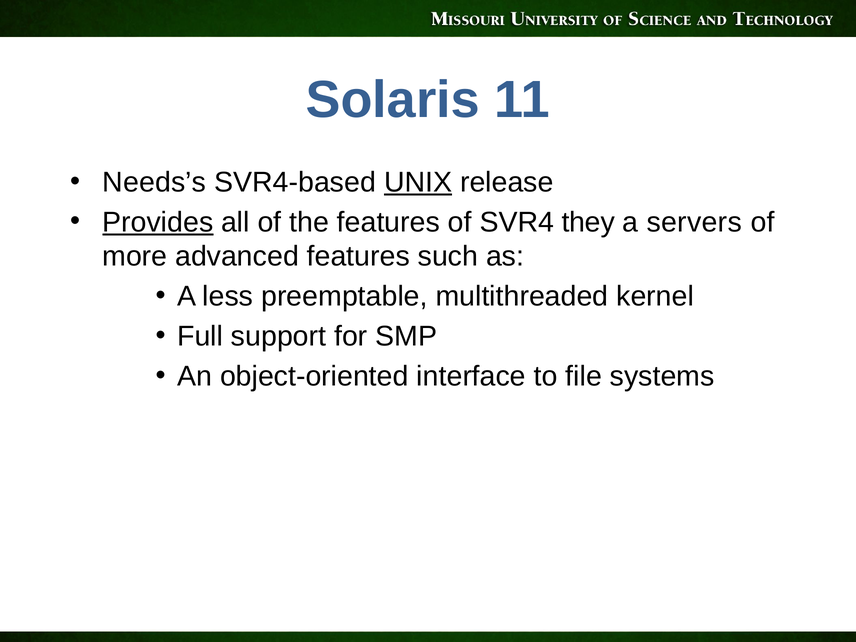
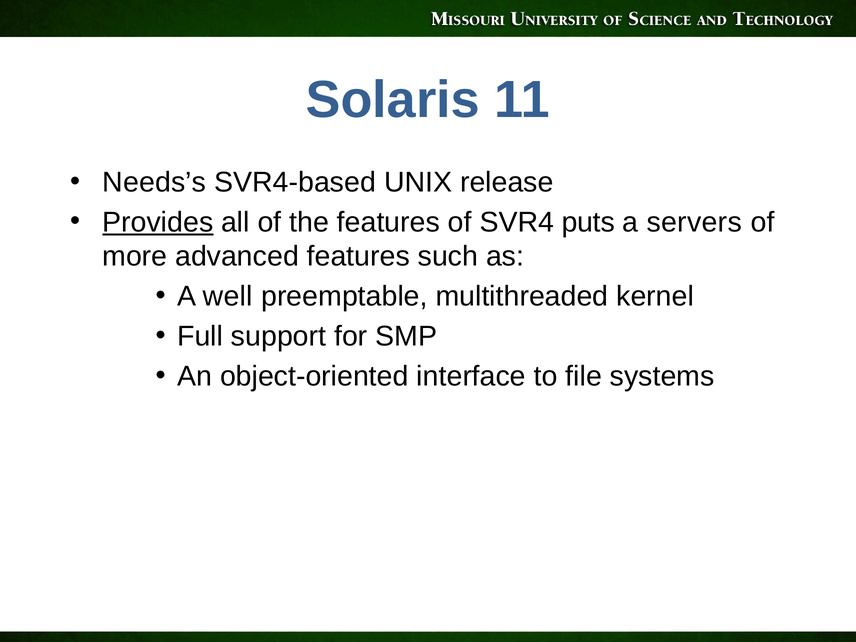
UNIX underline: present -> none
they: they -> puts
less: less -> well
